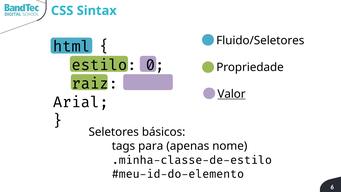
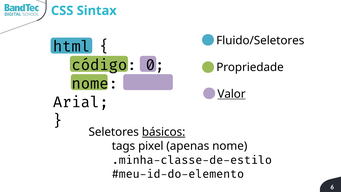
estilo: estilo -> código
raiz at (95, 83): raiz -> nome
básicos underline: none -> present
para: para -> pixel
